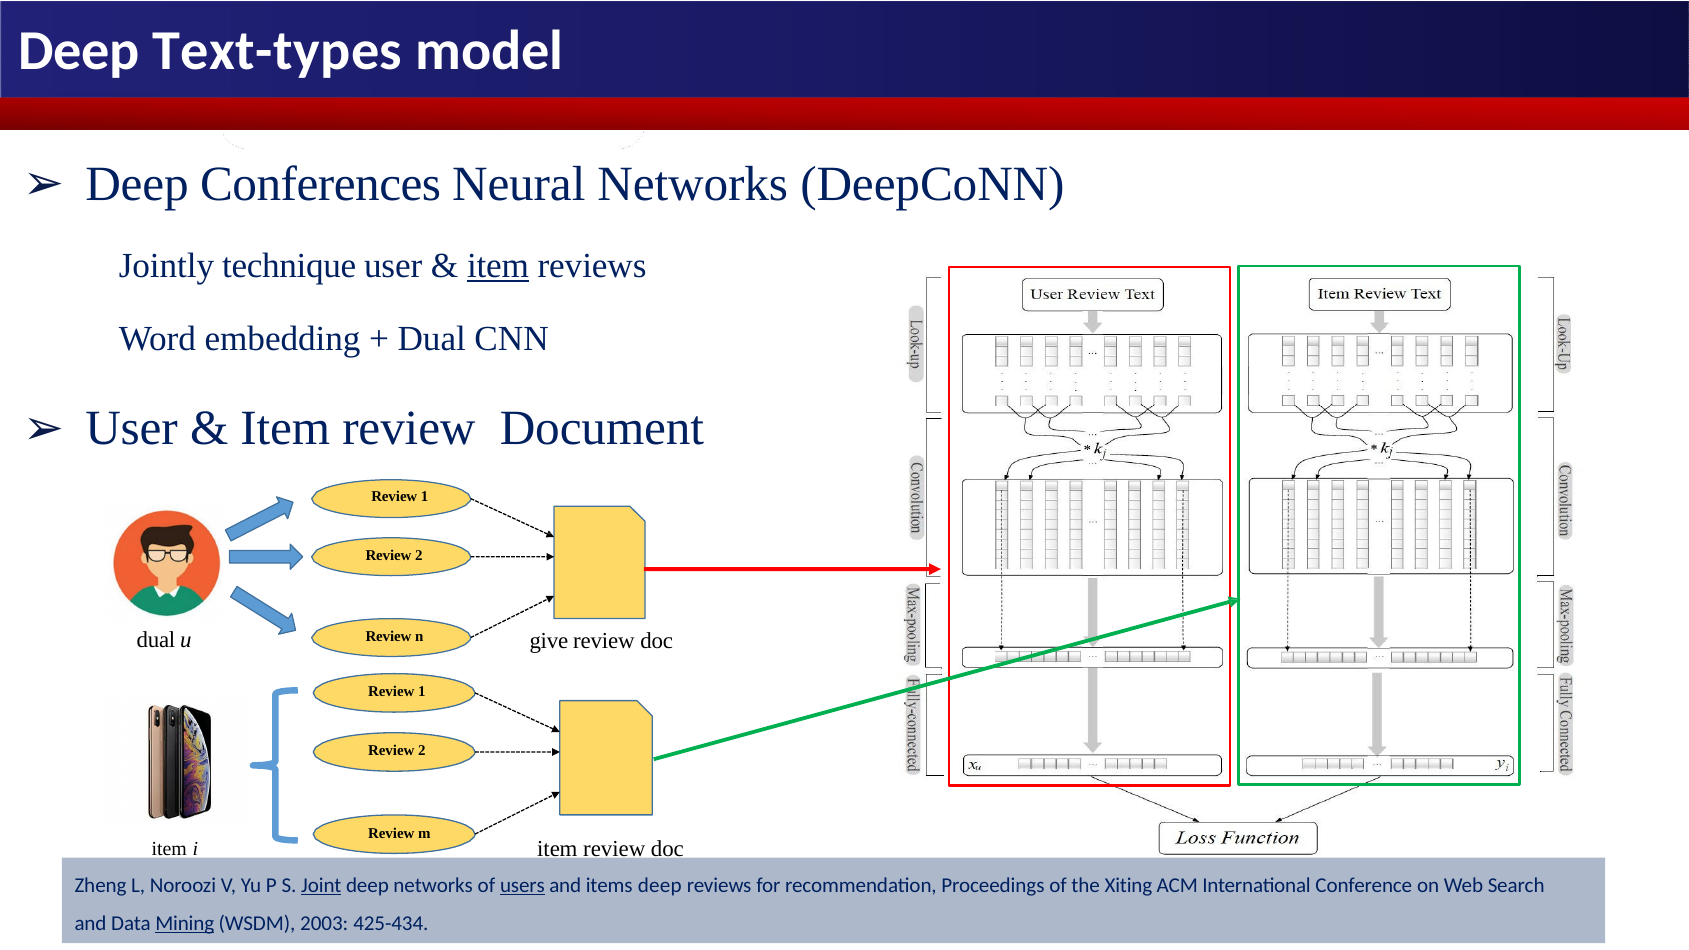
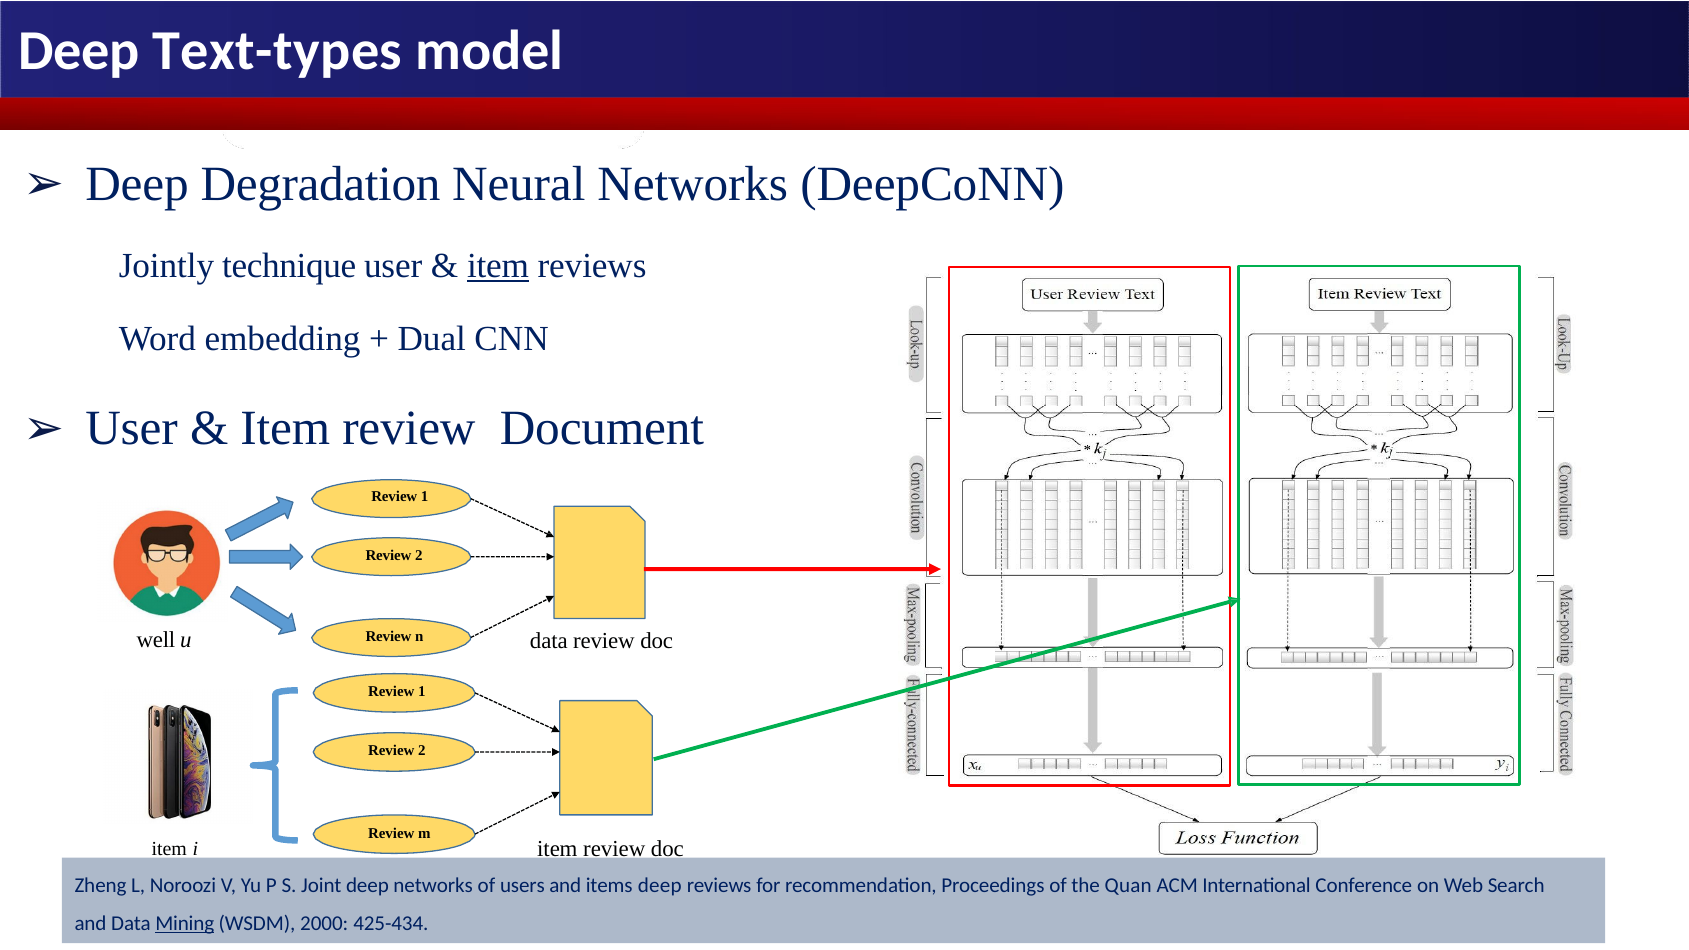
Conferences: Conferences -> Degradation
dual at (156, 640): dual -> well
u give: give -> data
Joint underline: present -> none
users underline: present -> none
Xiting: Xiting -> Quan
2003: 2003 -> 2000
